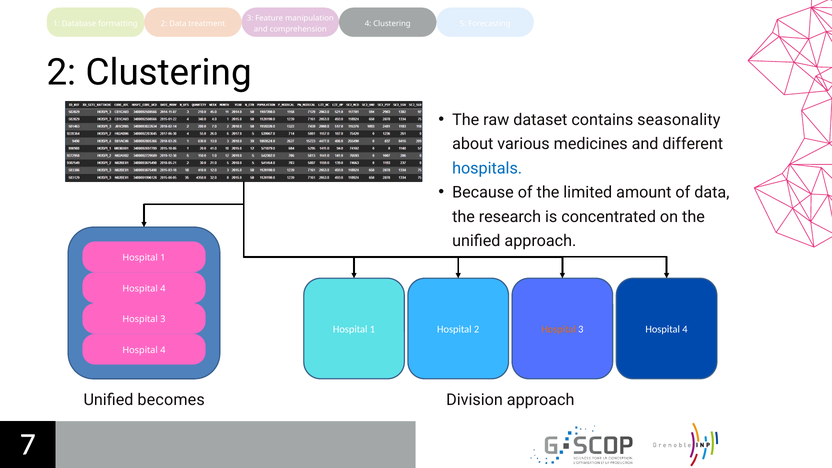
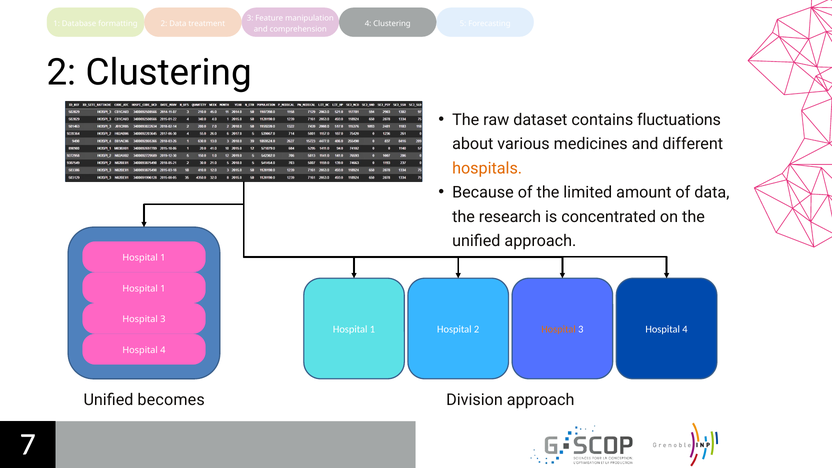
seasonality: seasonality -> fluctuations
hospitals colour: blue -> orange
4 at (163, 289): 4 -> 1
